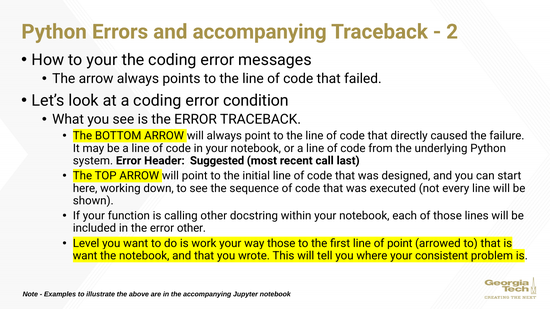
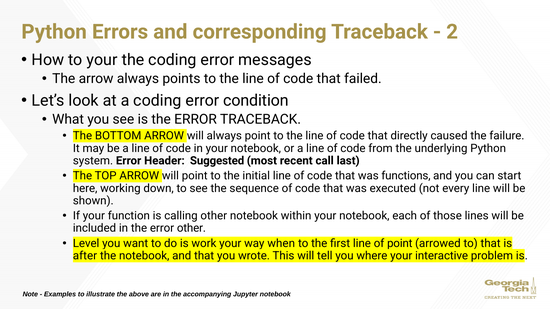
and accompanying: accompanying -> corresponding
designed: designed -> functions
other docstring: docstring -> notebook
way those: those -> when
want at (85, 256): want -> after
consistent: consistent -> interactive
